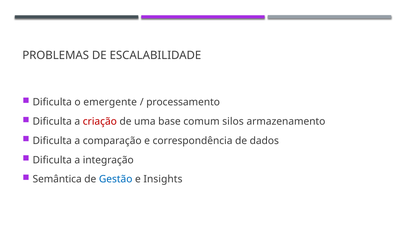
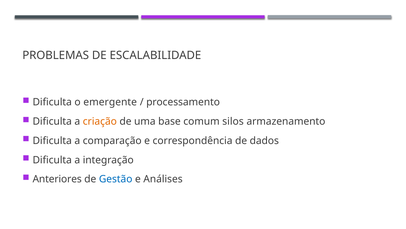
criação colour: red -> orange
Semântica: Semântica -> Anteriores
Insights: Insights -> Análises
